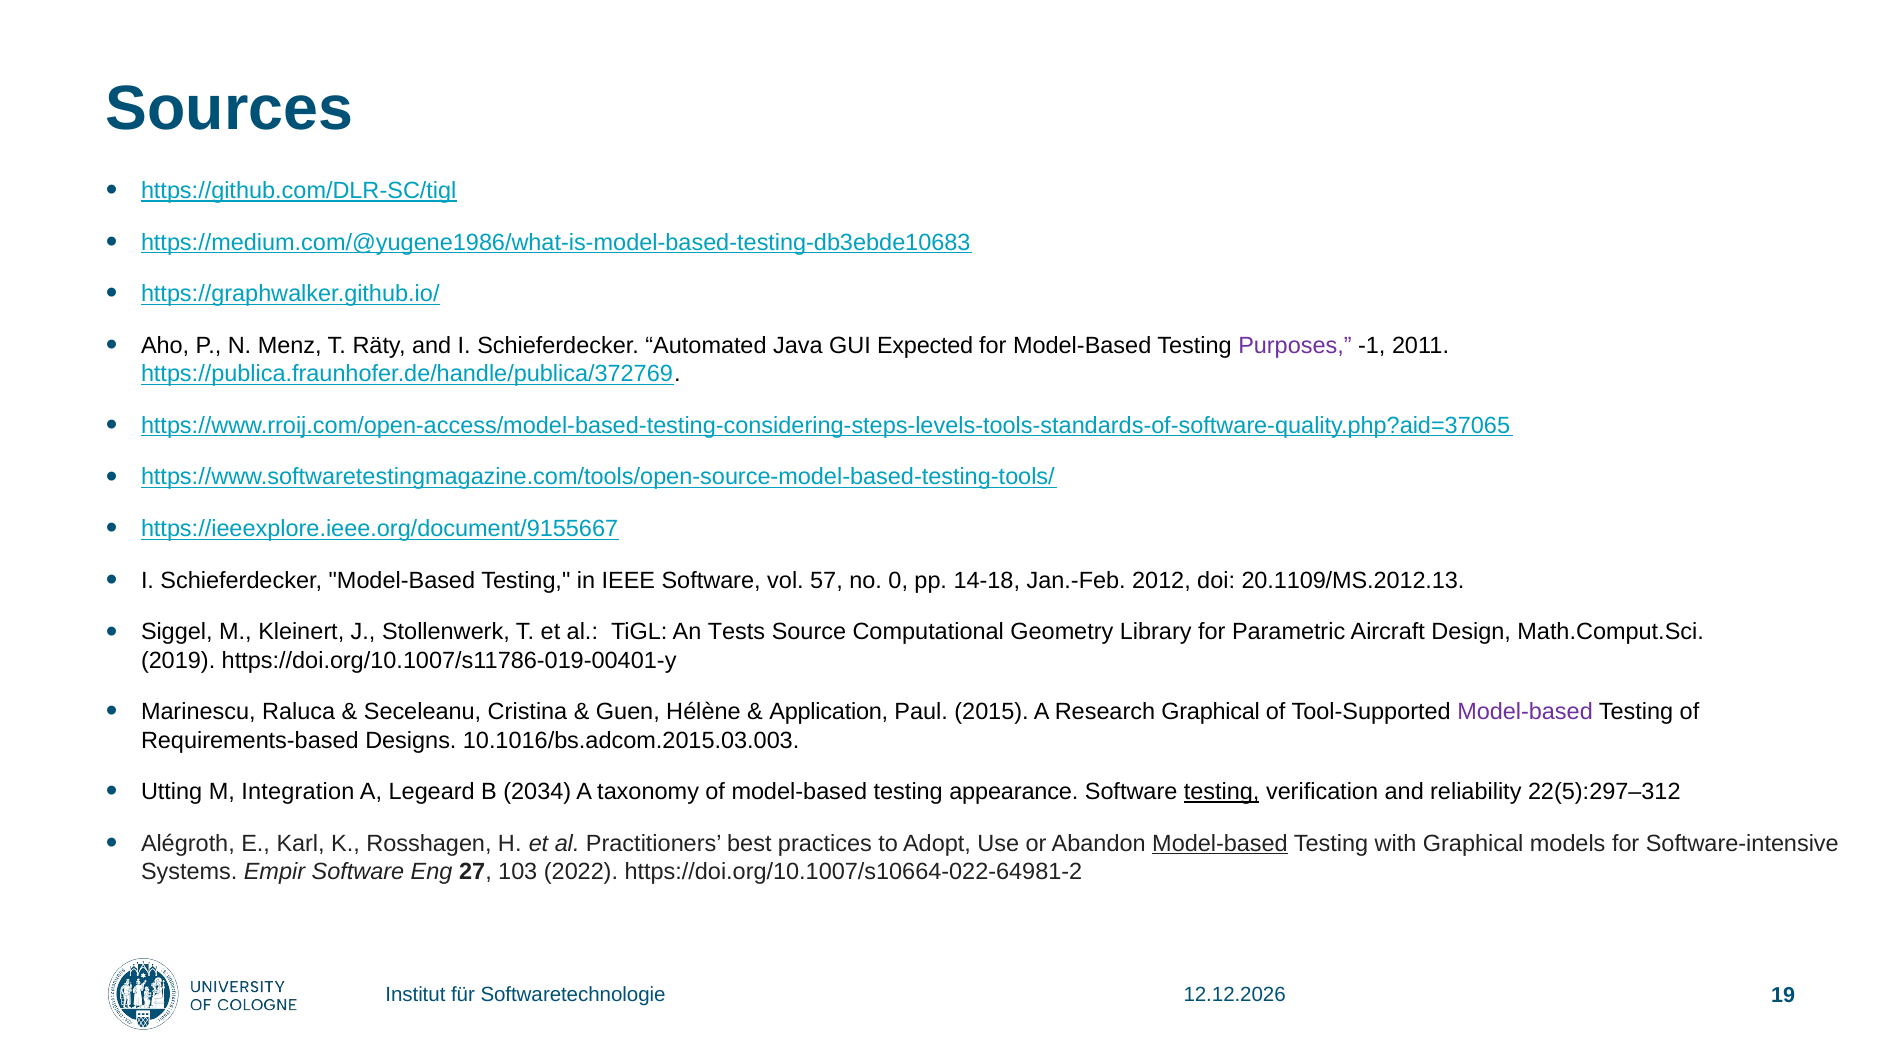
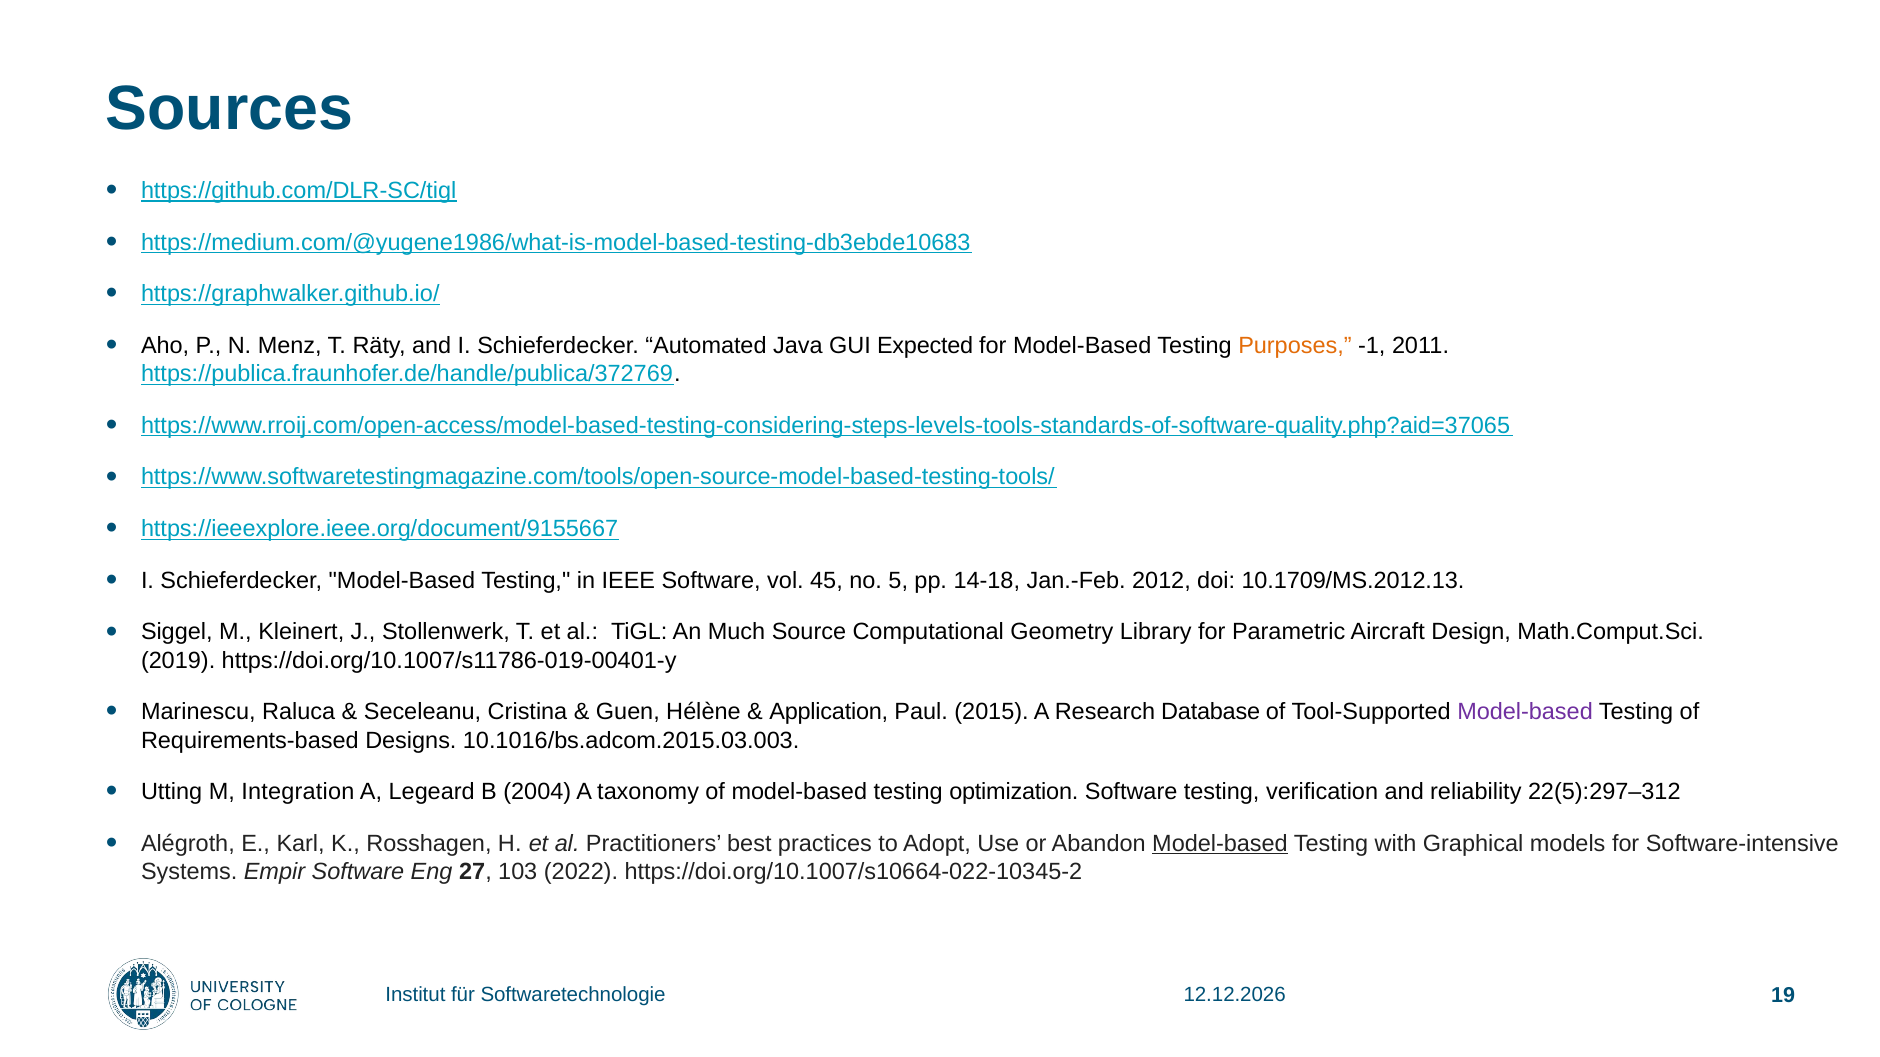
Purposes colour: purple -> orange
57: 57 -> 45
0: 0 -> 5
20.1109/MS.2012.13: 20.1109/MS.2012.13 -> 10.1709/MS.2012.13
Tests: Tests -> Much
Research Graphical: Graphical -> Database
2034: 2034 -> 2004
appearance: appearance -> optimization
testing at (1222, 792) underline: present -> none
https://doi.org/10.1007/s10664-022-64981-2: https://doi.org/10.1007/s10664-022-64981-2 -> https://doi.org/10.1007/s10664-022-10345-2
